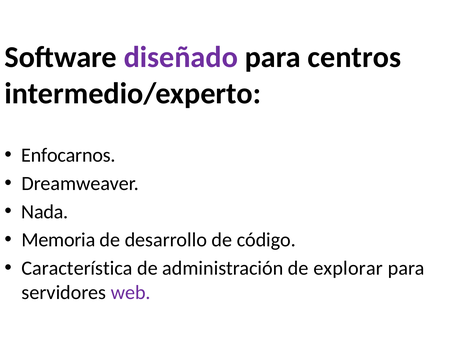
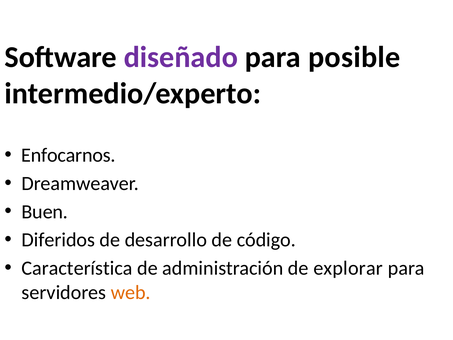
centros: centros -> posible
Nada: Nada -> Buen
Memoria: Memoria -> Diferidos
web colour: purple -> orange
